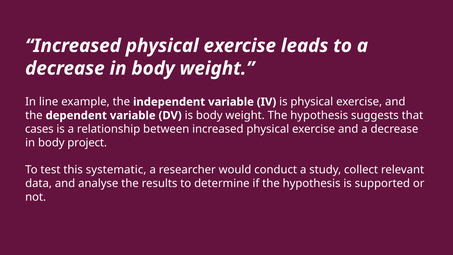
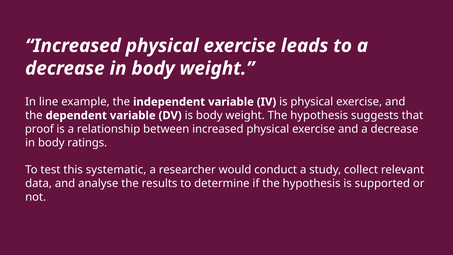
cases: cases -> proof
project: project -> ratings
